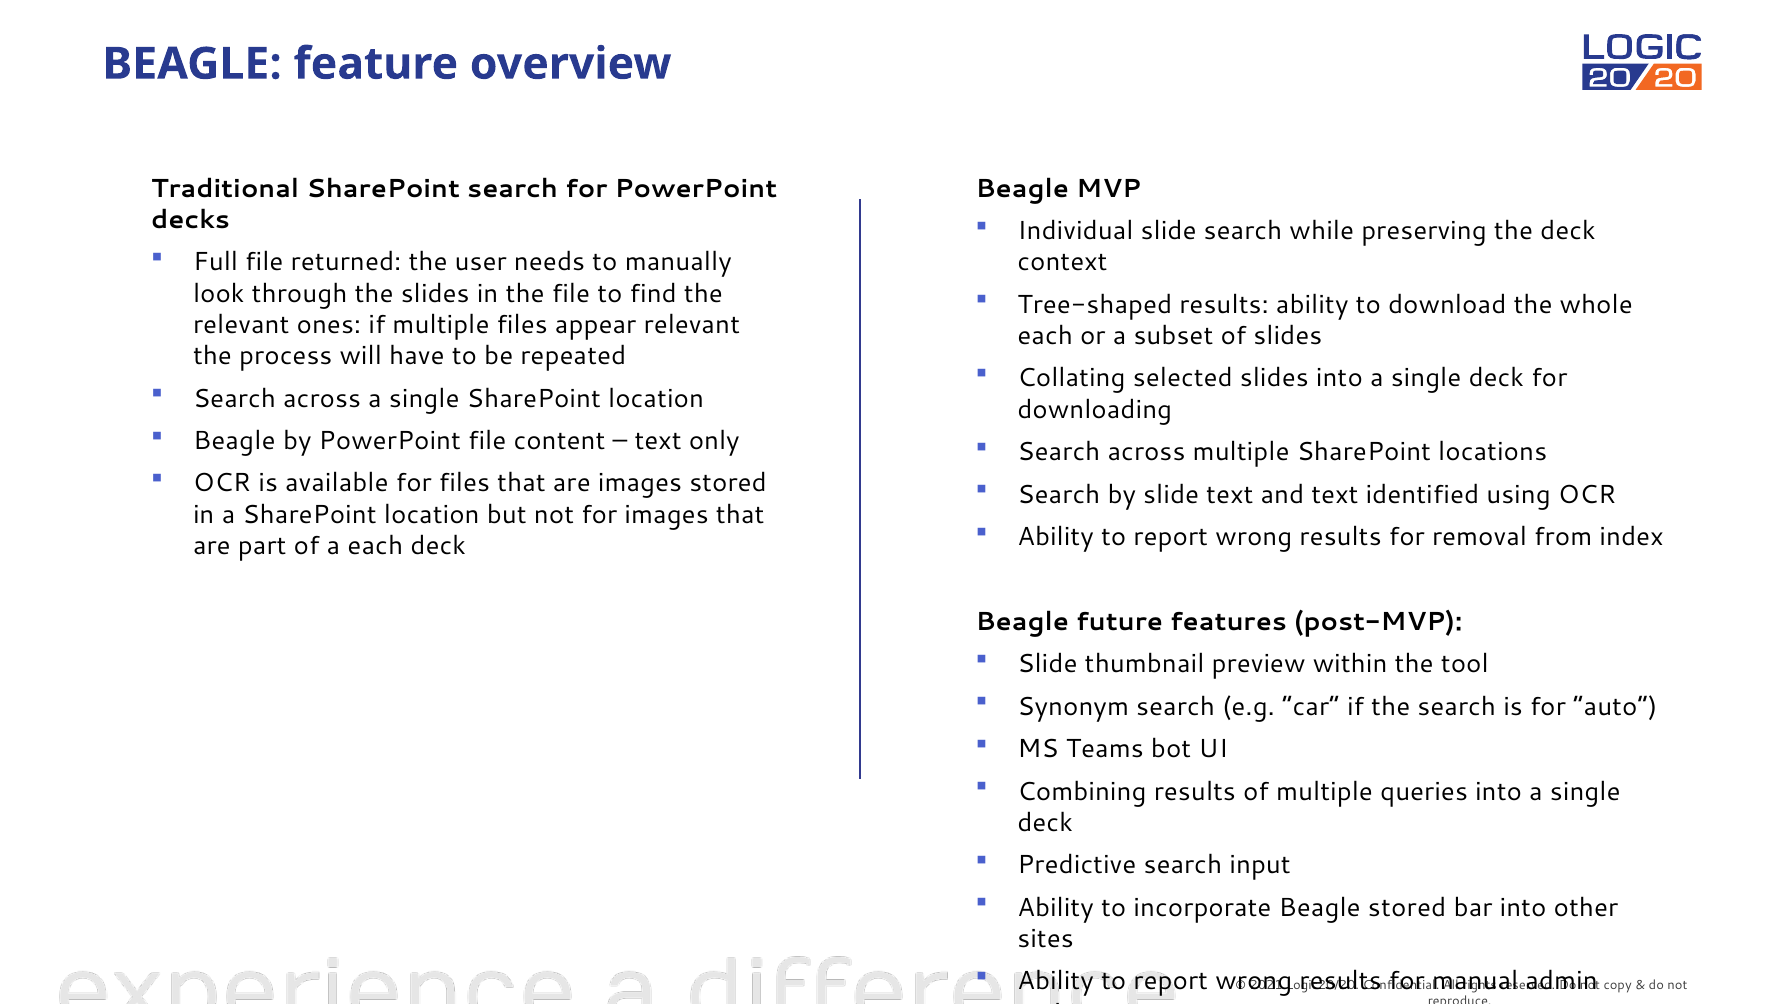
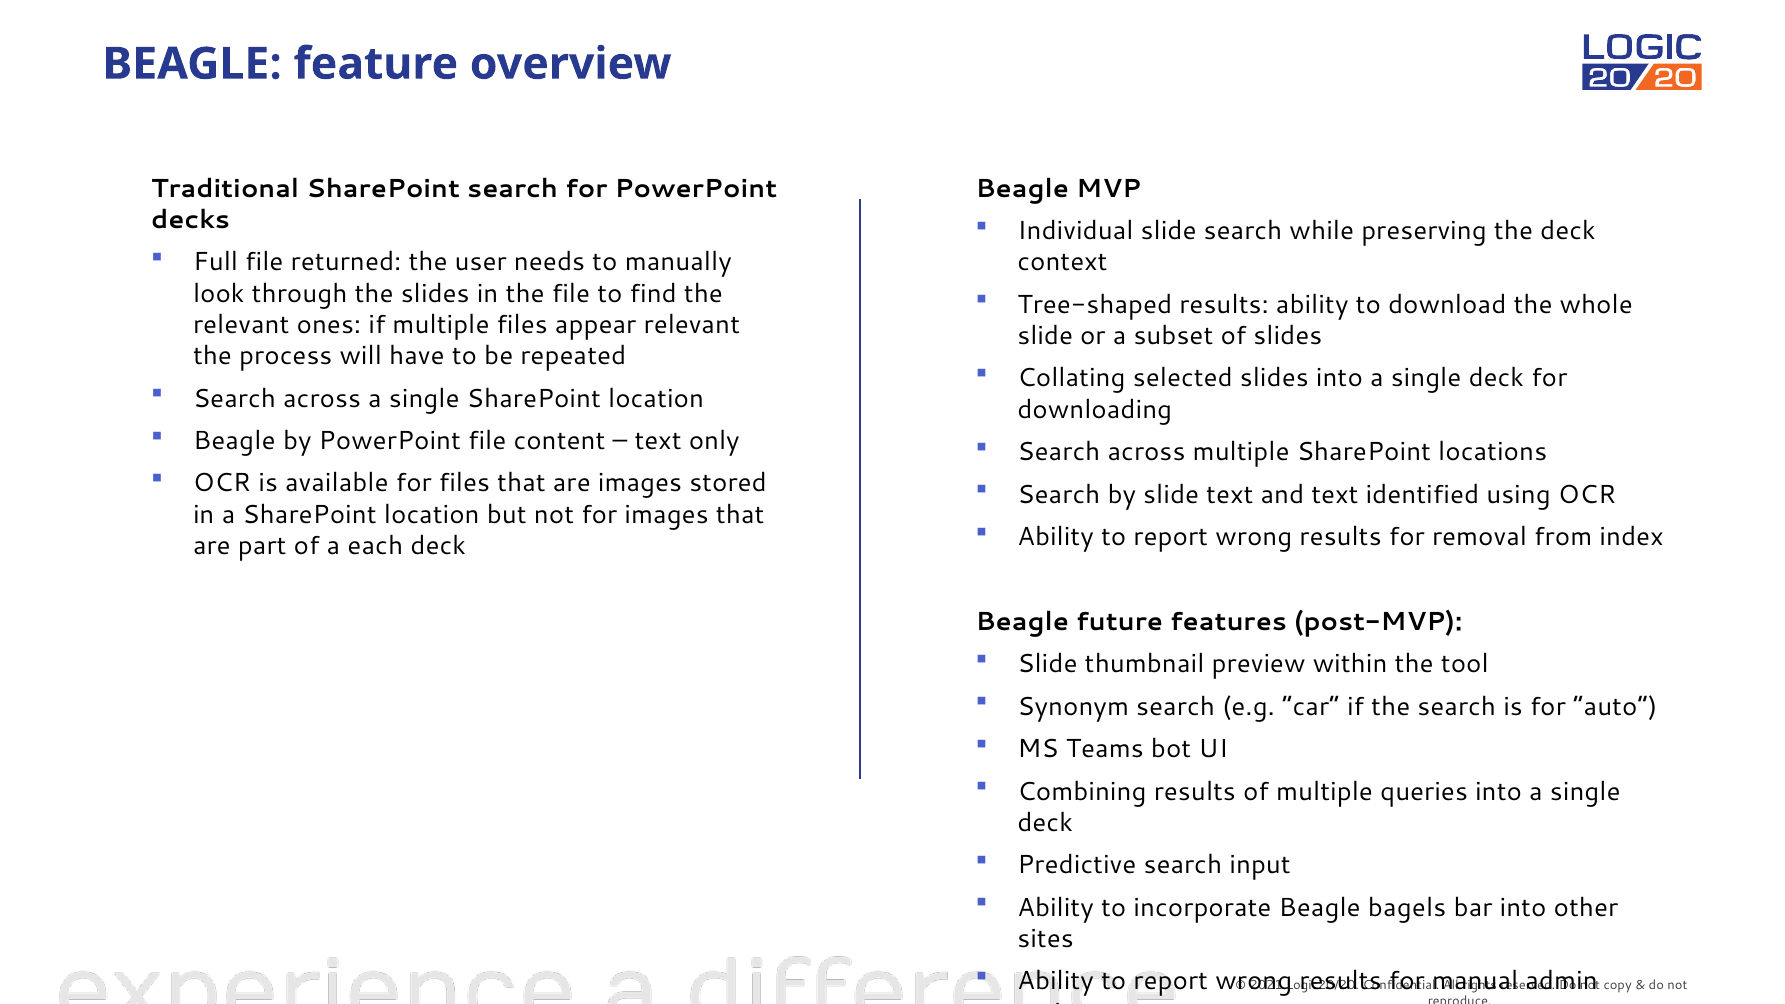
each at (1045, 336): each -> slide
Beagle stored: stored -> bagels
